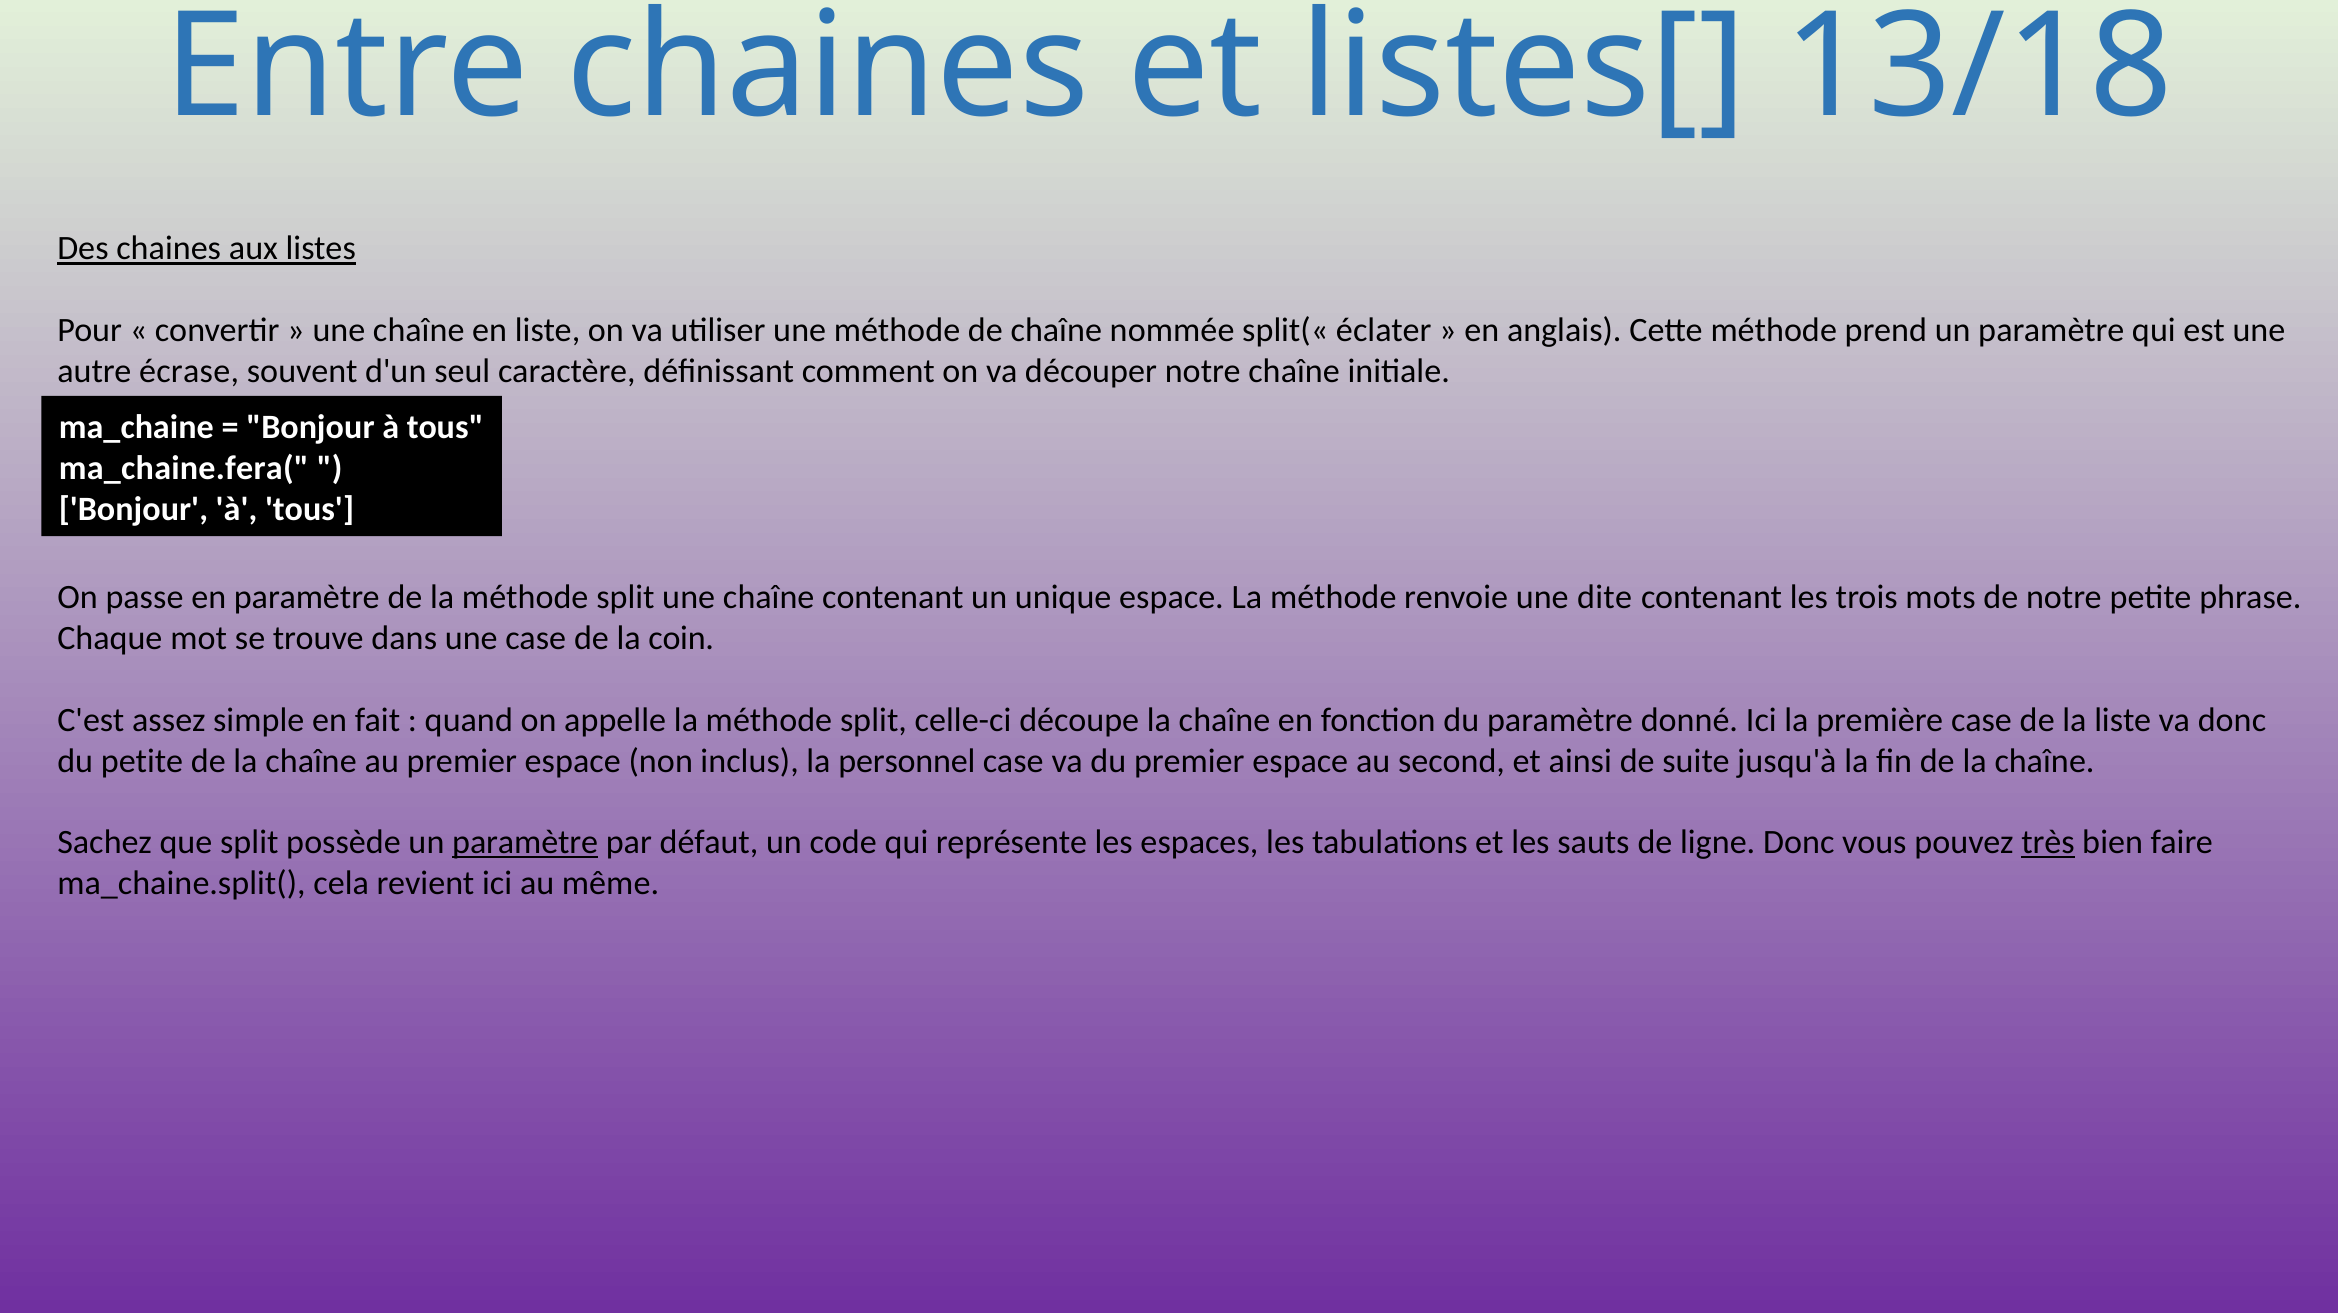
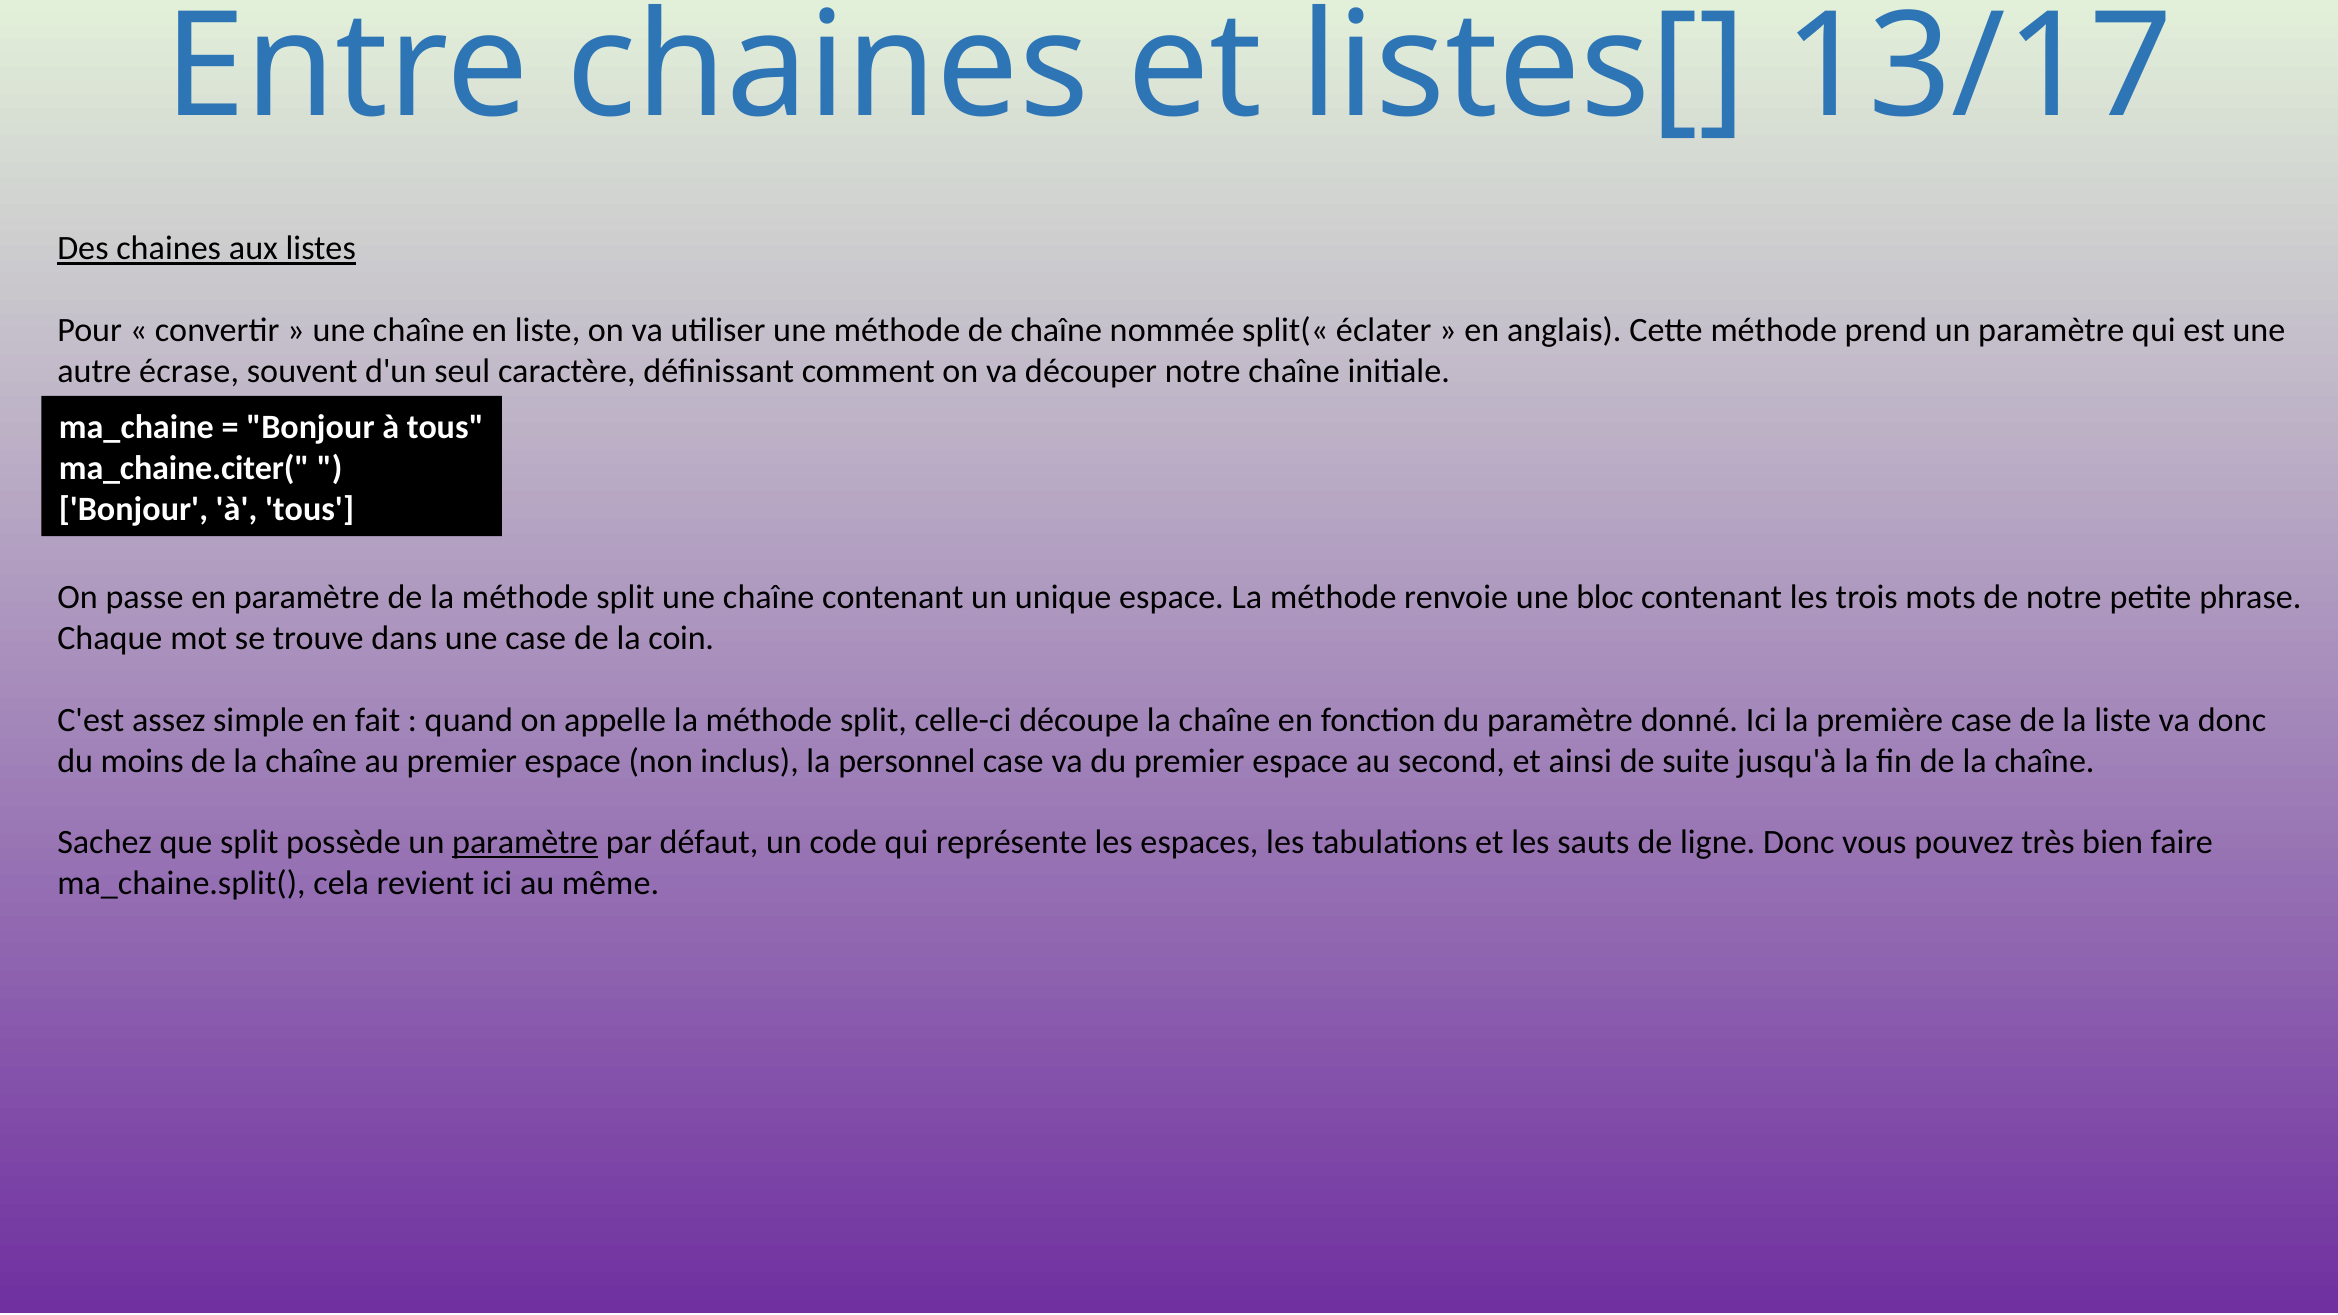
13/18: 13/18 -> 13/17
ma_chaine.fera(: ma_chaine.fera( -> ma_chaine.citer(
dite: dite -> bloc
du petite: petite -> moins
très underline: present -> none
